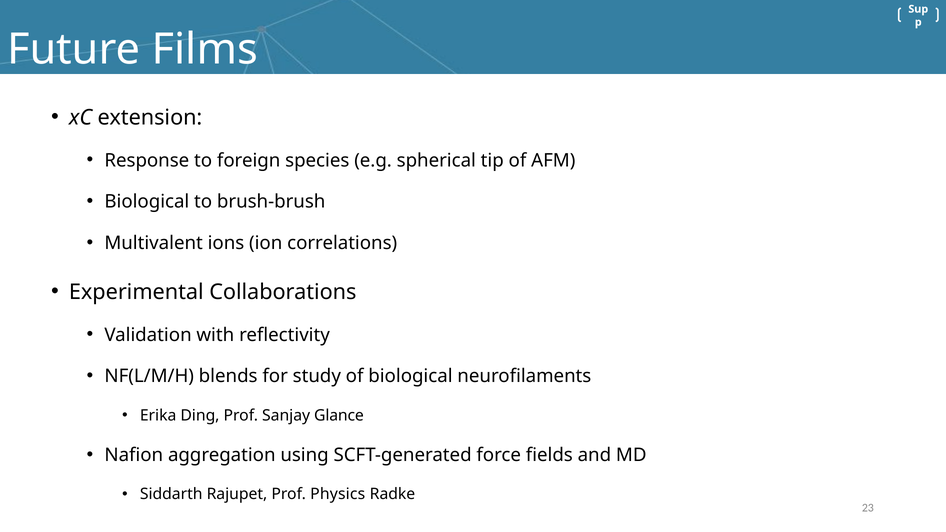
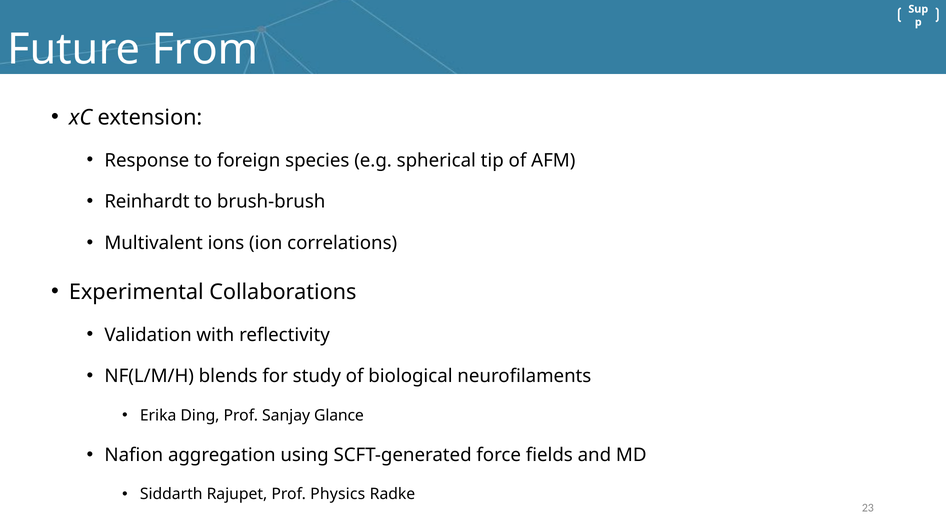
Films: Films -> From
Biological at (147, 202): Biological -> Reinhardt
